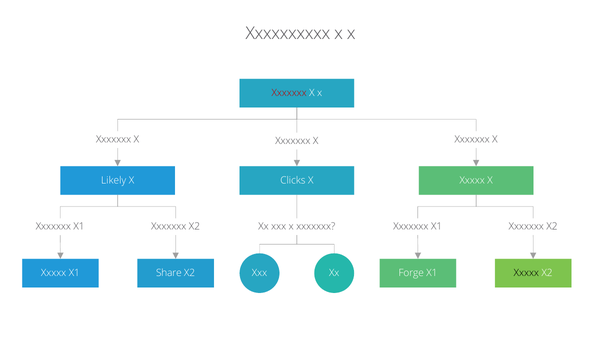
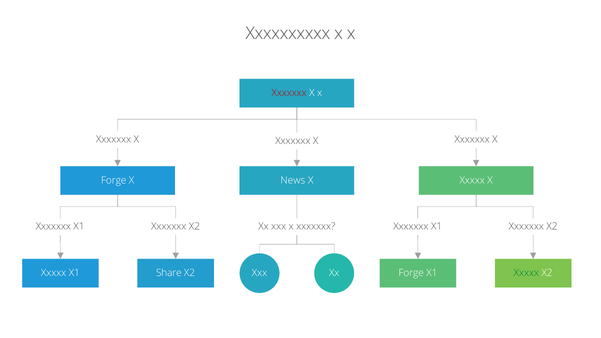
Likely at (114, 180): Likely -> Forge
Clicks: Clicks -> News
Xxxxx at (526, 273) colour: black -> green
